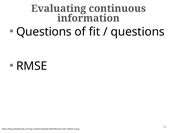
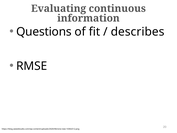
questions at (138, 32): questions -> describes
